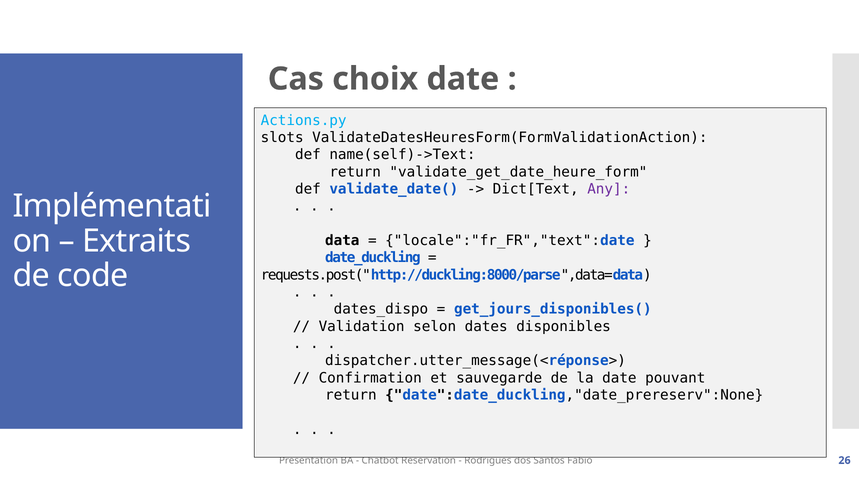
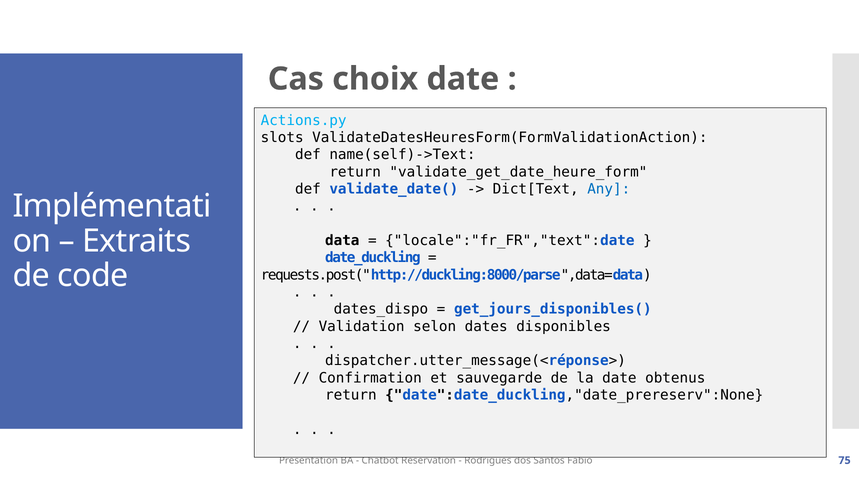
Any colour: purple -> blue
pouvant: pouvant -> obtenus
26: 26 -> 75
